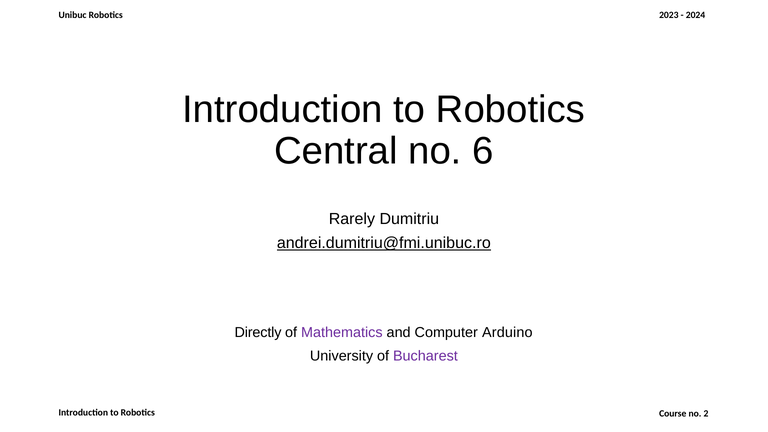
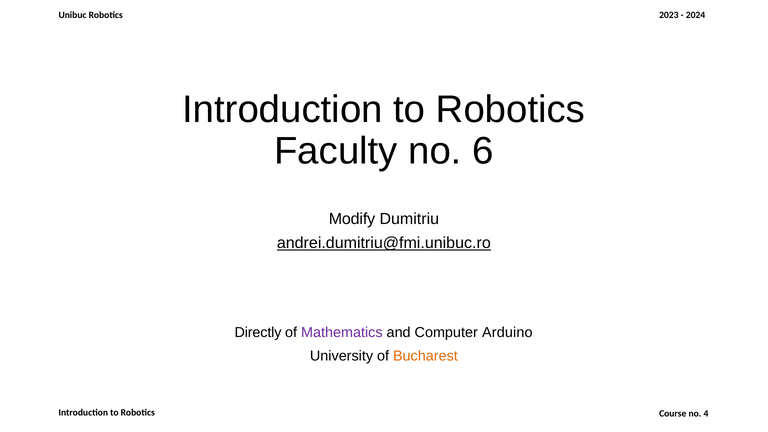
Central: Central -> Faculty
Rarely: Rarely -> Modify
Bucharest colour: purple -> orange
2: 2 -> 4
